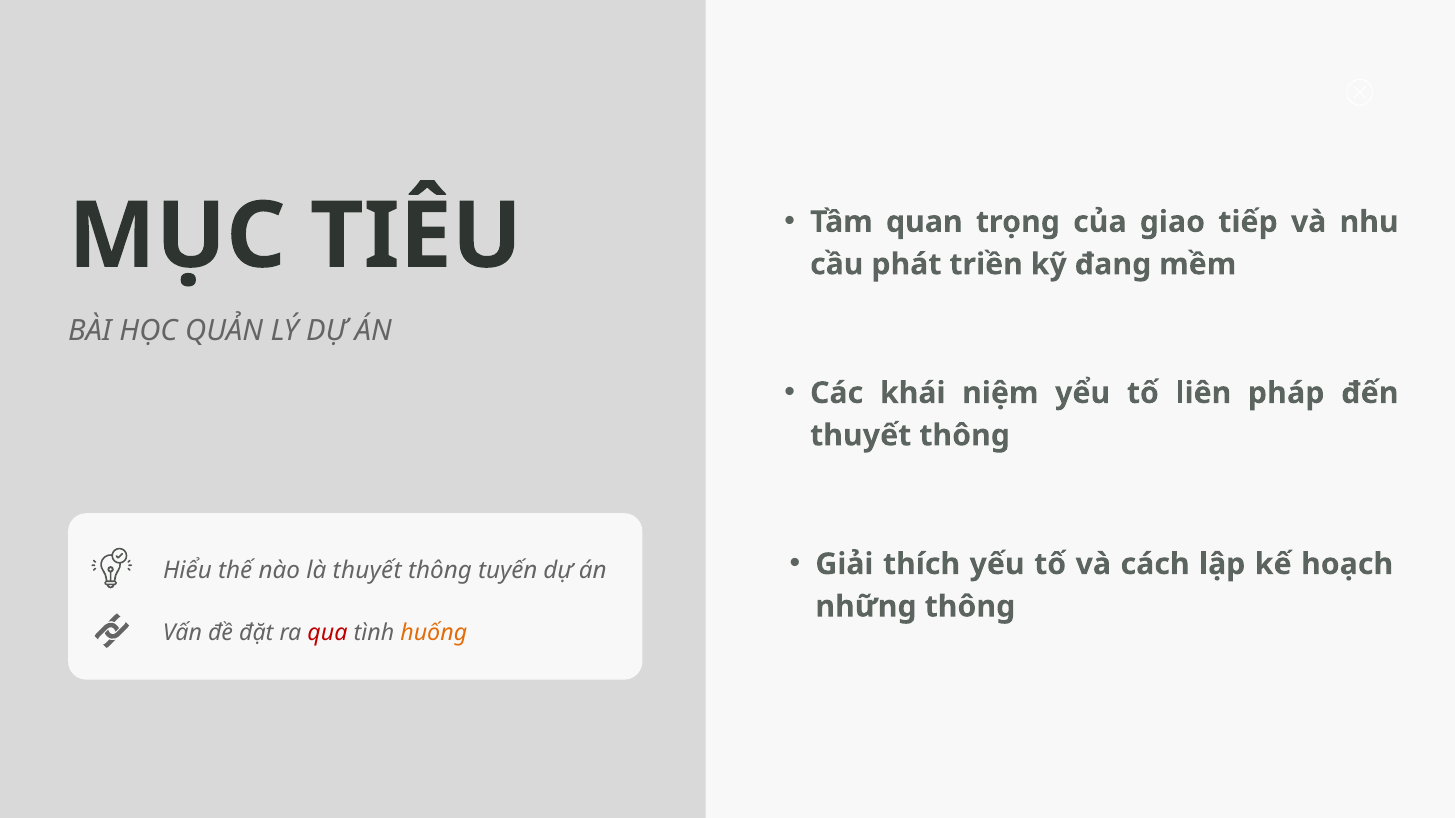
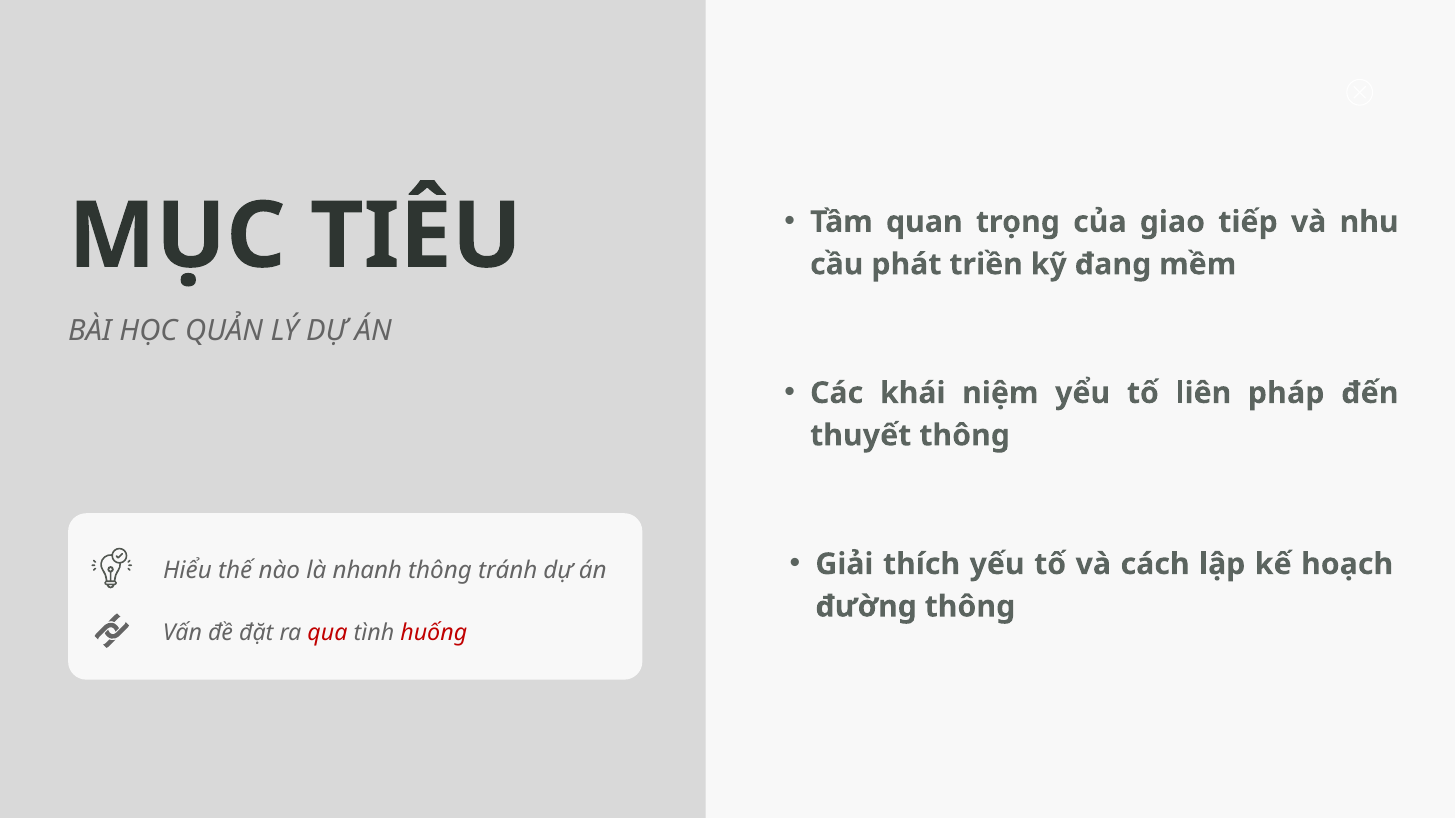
là thuyết: thuyết -> nhanh
tuyến: tuyến -> tránh
những: những -> đường
huống colour: orange -> red
